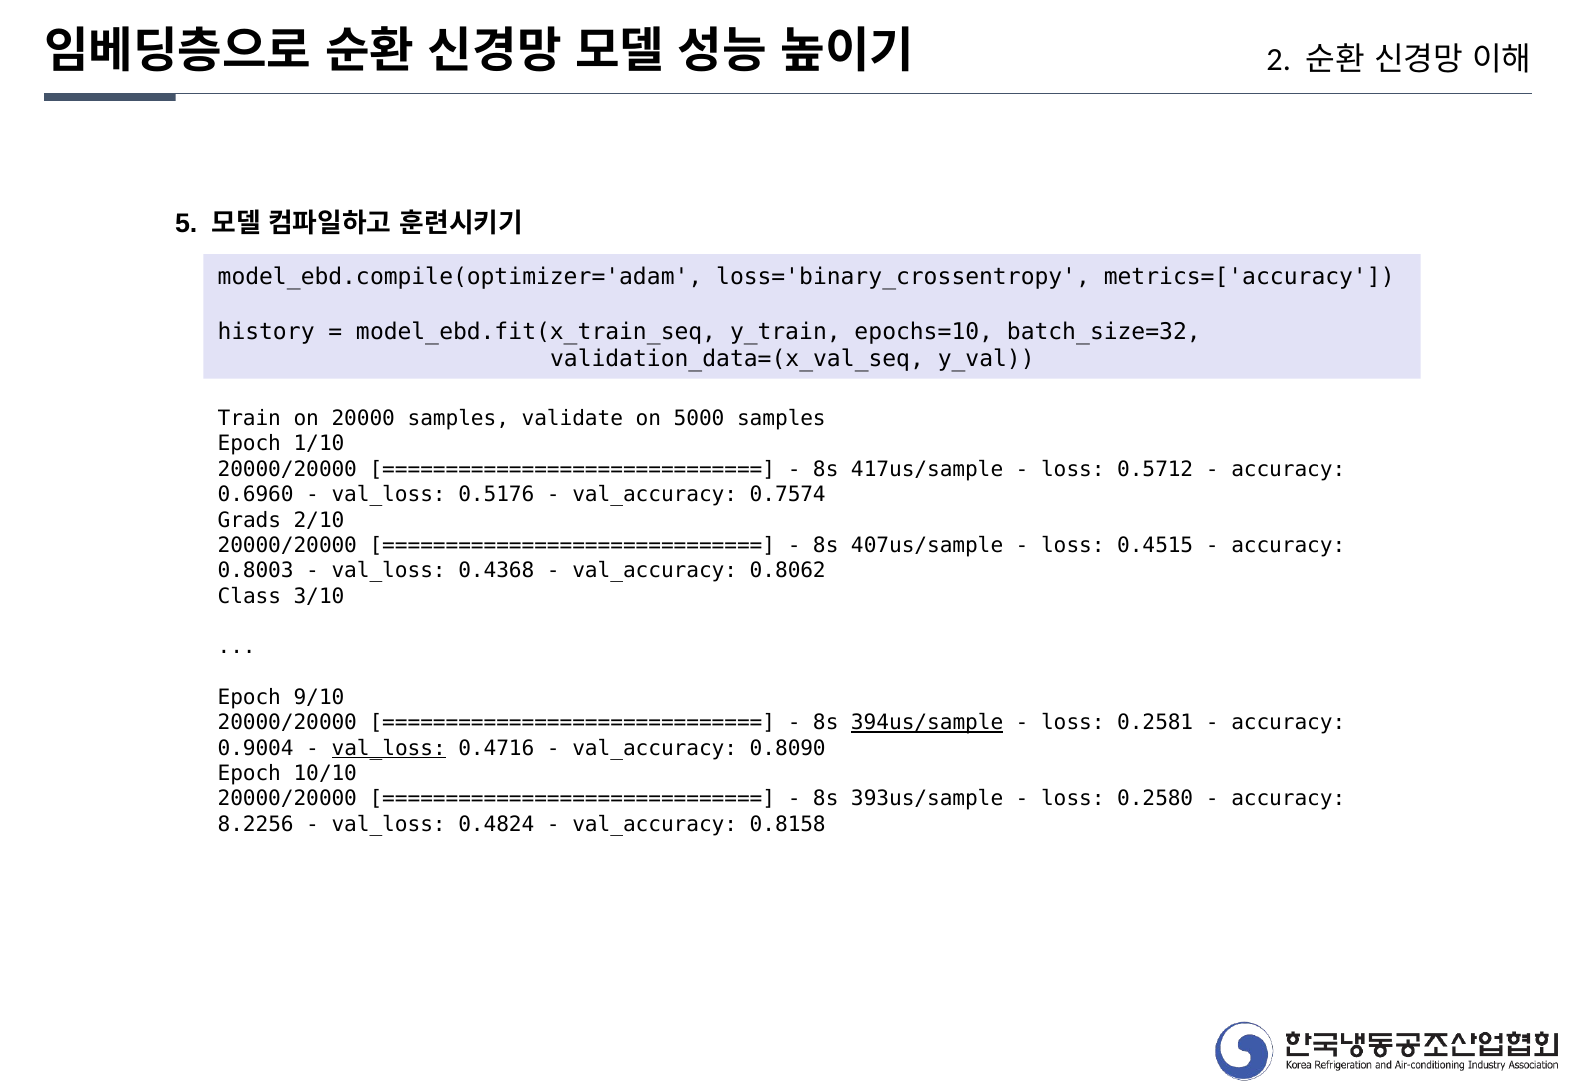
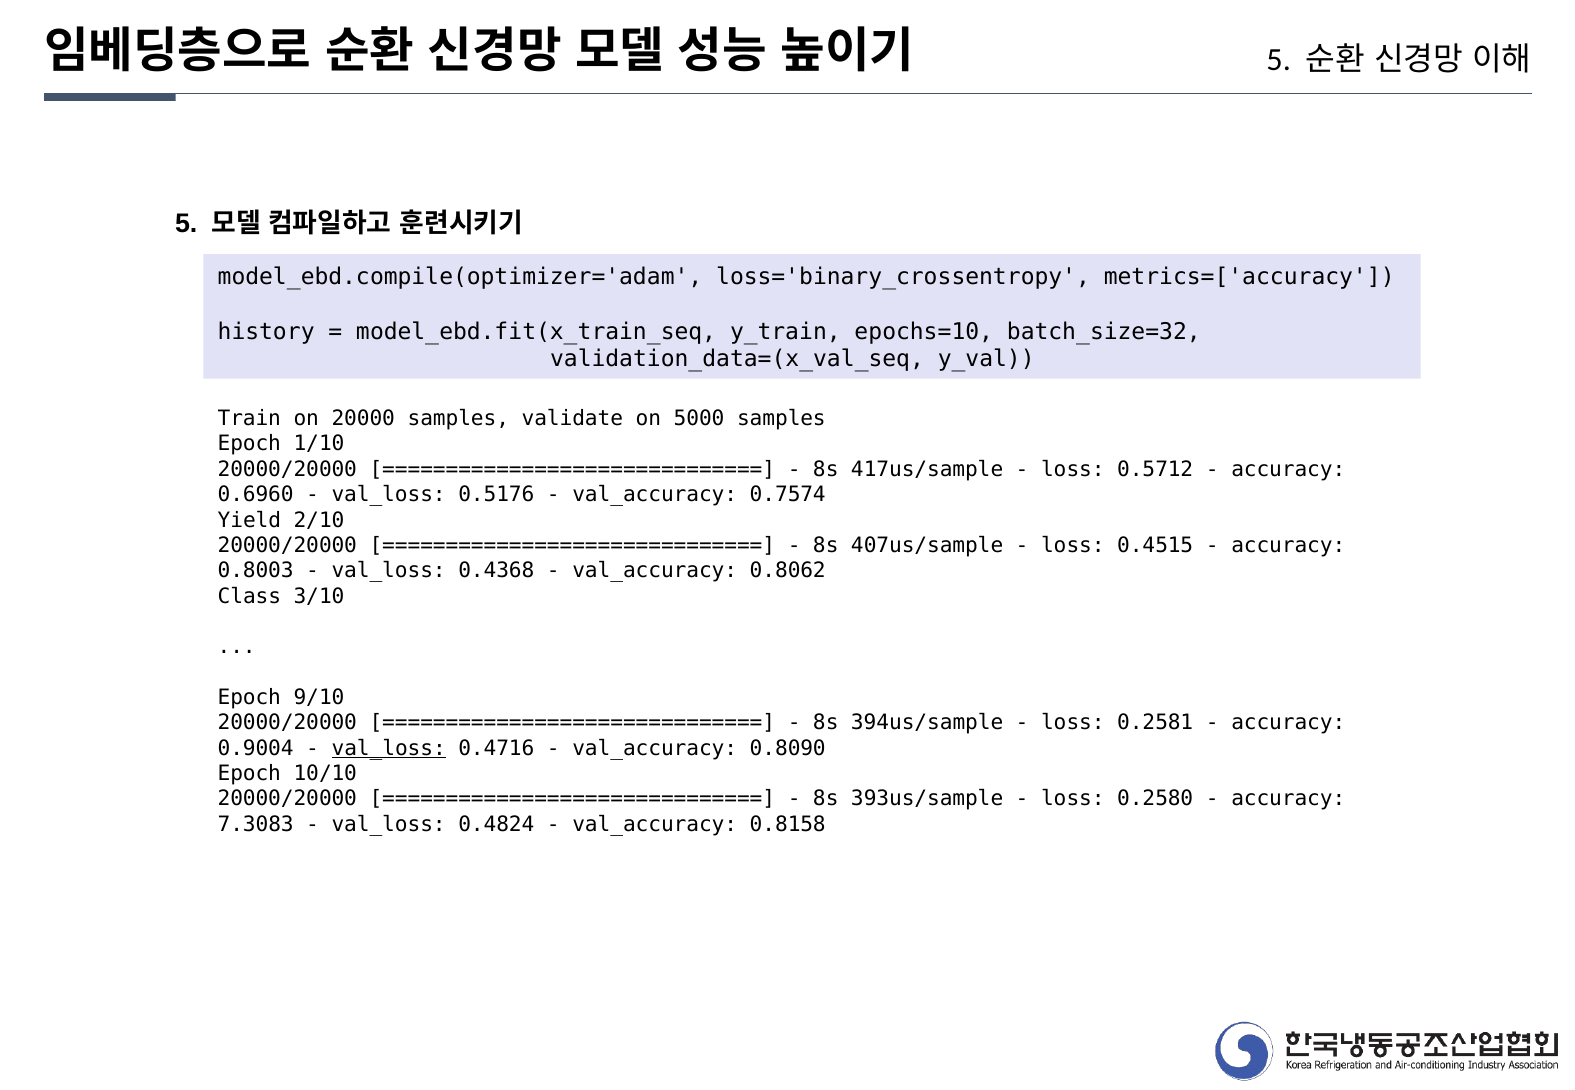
2 at (1279, 60): 2 -> 5
Grads: Grads -> Yield
394us/sample underline: present -> none
8.2256: 8.2256 -> 7.3083
